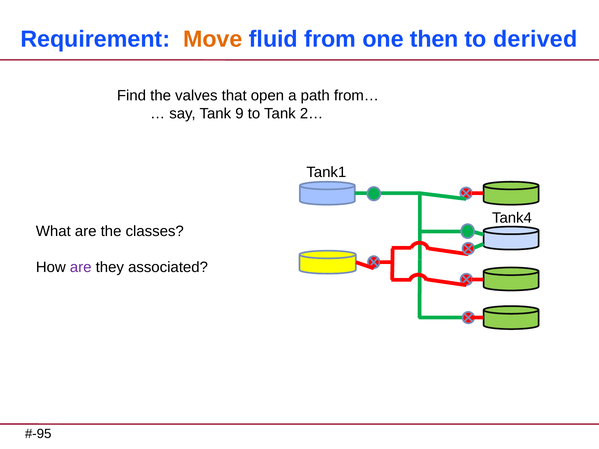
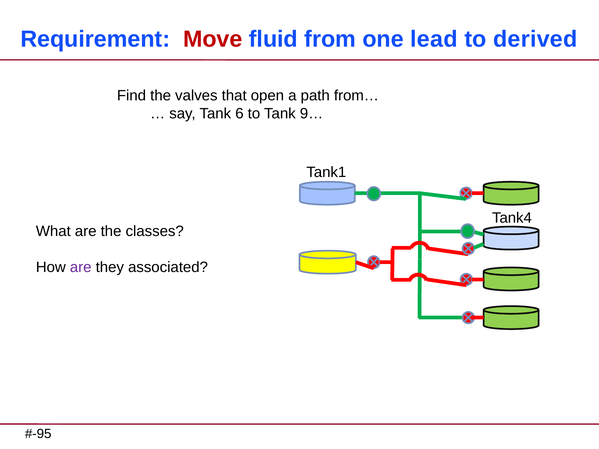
Move colour: orange -> red
then: then -> lead
9: 9 -> 6
2…: 2… -> 9…
